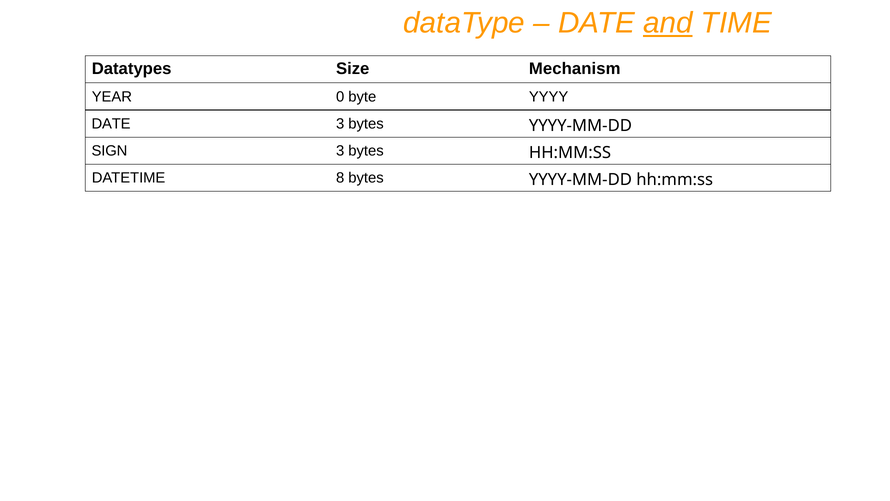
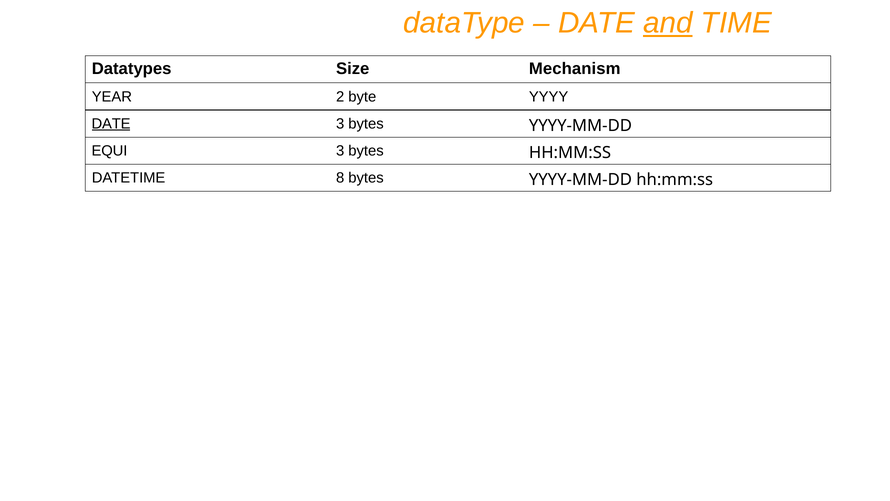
0: 0 -> 2
DATE at (111, 124) underline: none -> present
SIGN: SIGN -> EQUI
